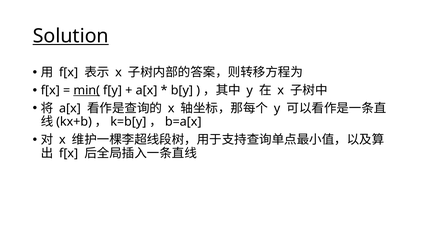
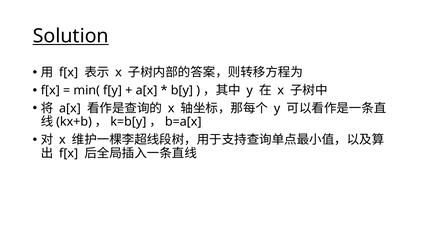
min( underline: present -> none
